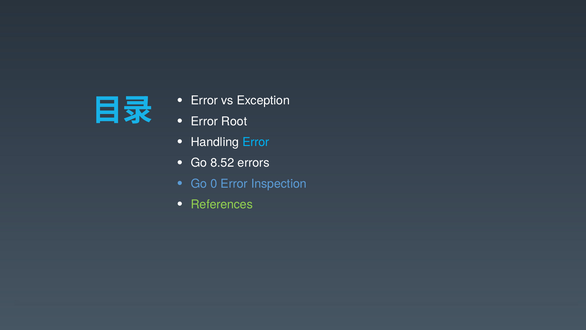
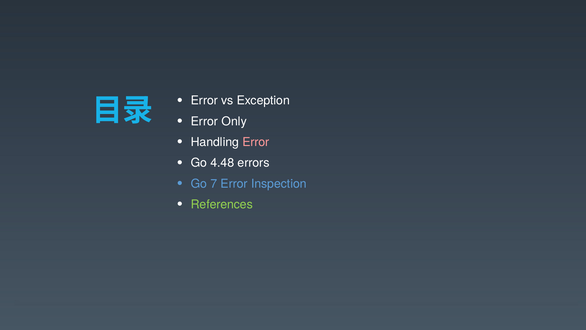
Root: Root -> Only
Error at (256, 142) colour: light blue -> pink
8.52: 8.52 -> 4.48
0: 0 -> 7
